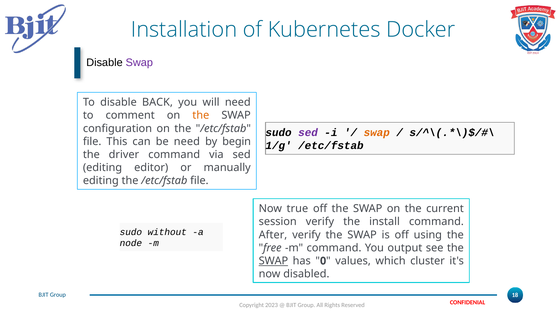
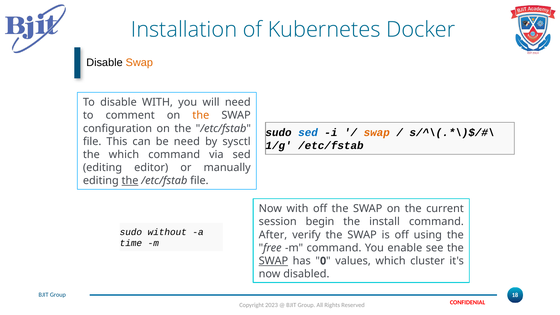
Swap at (139, 63) colour: purple -> orange
disable BACK: BACK -> WITH
sed at (308, 133) colour: purple -> blue
begin: begin -> sysctl
the driver: driver -> which
the at (130, 181) underline: none -> present
Now true: true -> with
session verify: verify -> begin
node: node -> time
output: output -> enable
